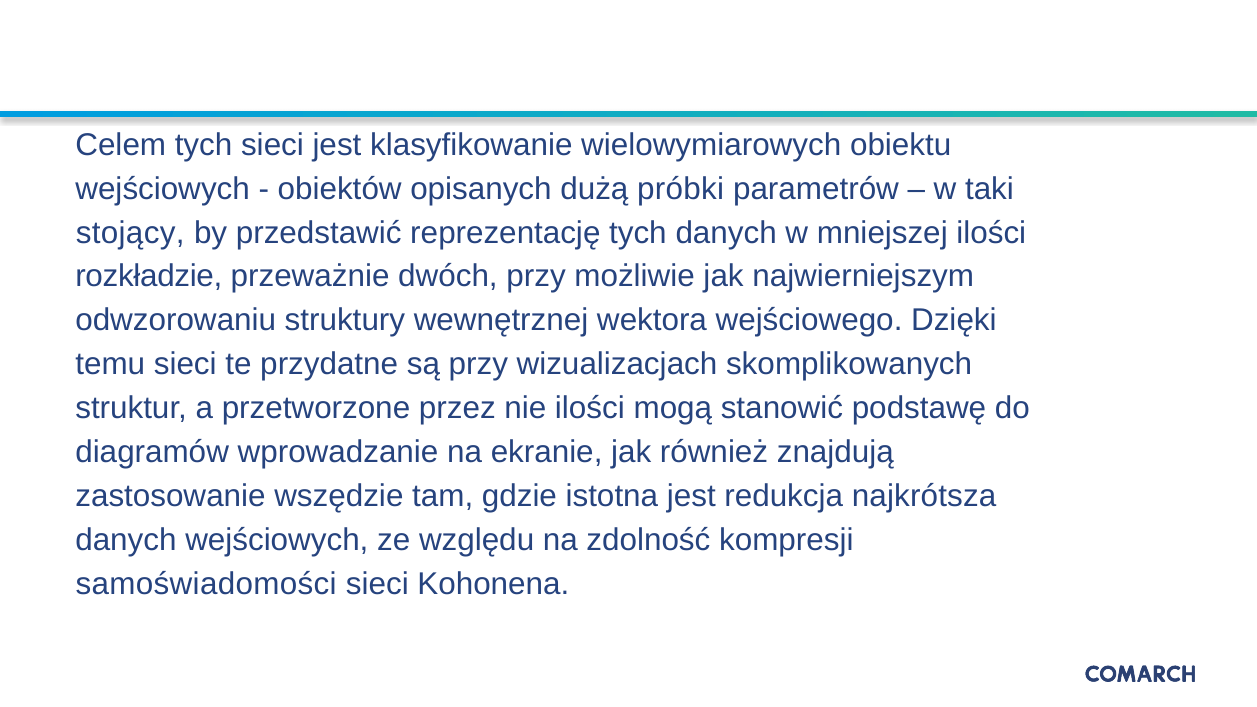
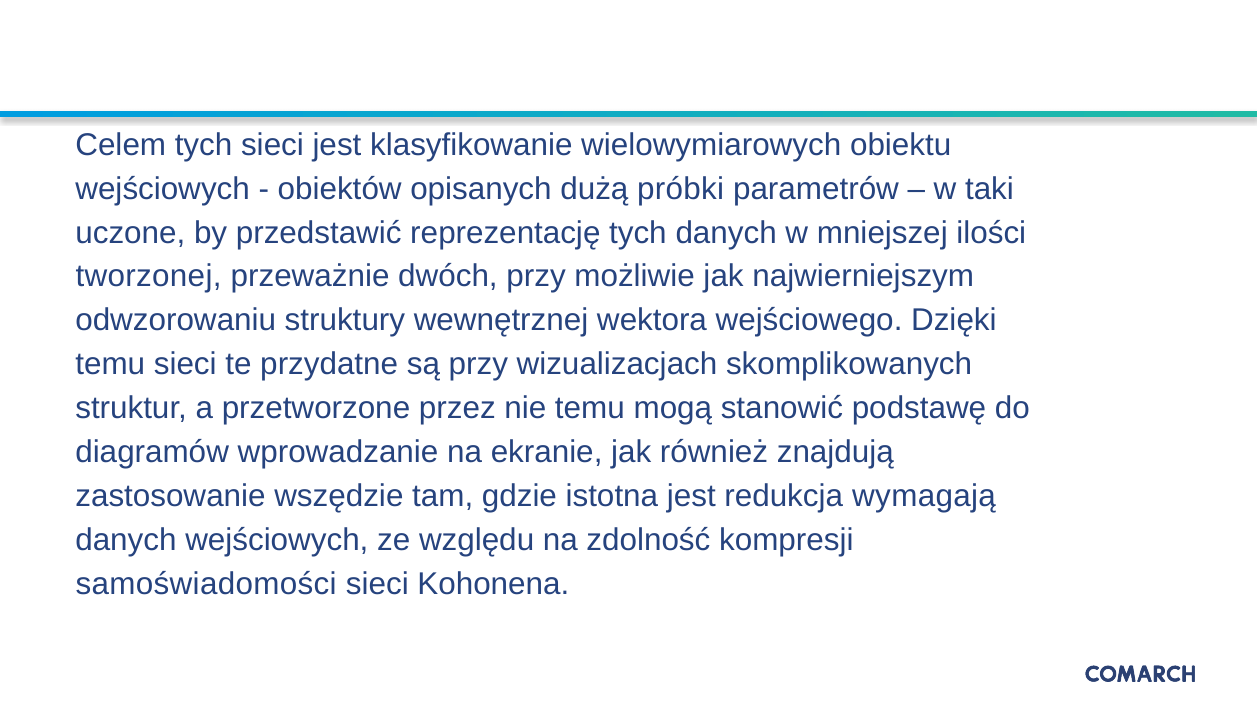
stojący: stojący -> uczone
rozkładzie: rozkładzie -> tworzonej
nie ilości: ilości -> temu
najkrótsza: najkrótsza -> wymagają
